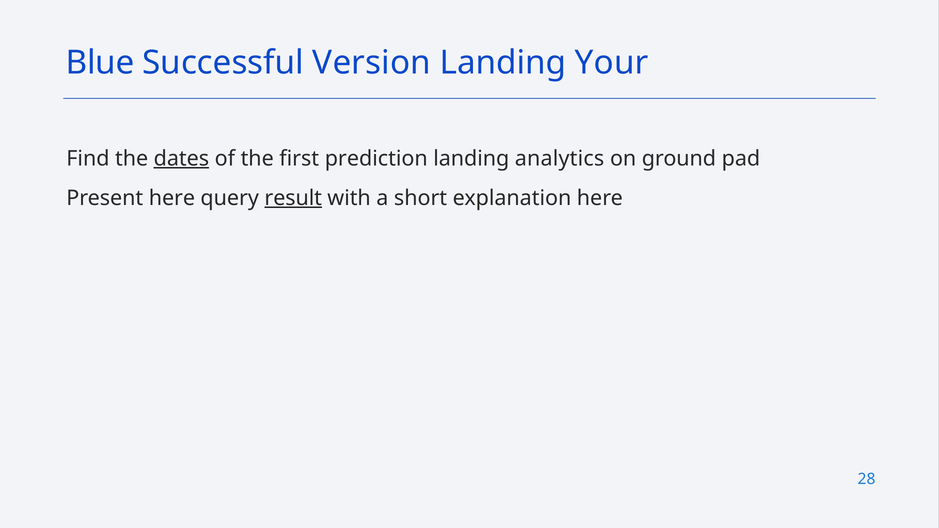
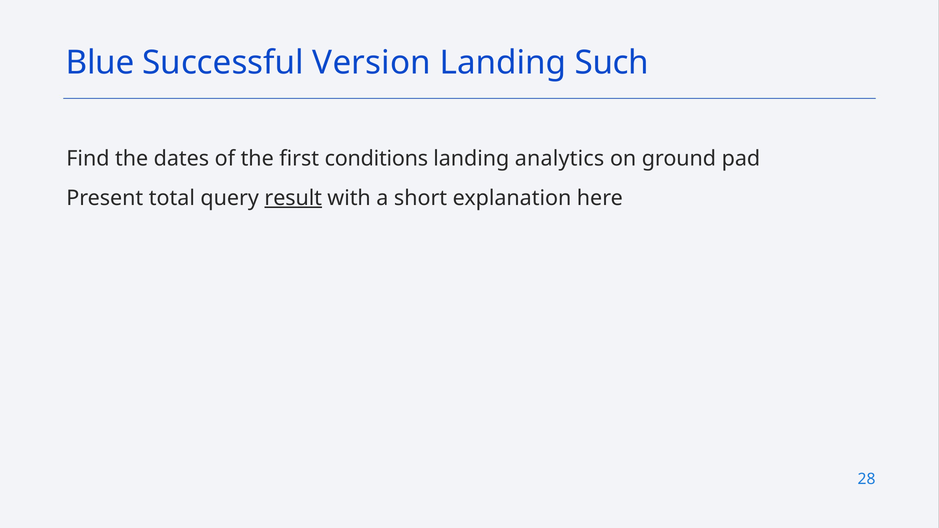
Your: Your -> Such
dates underline: present -> none
prediction: prediction -> conditions
Present here: here -> total
